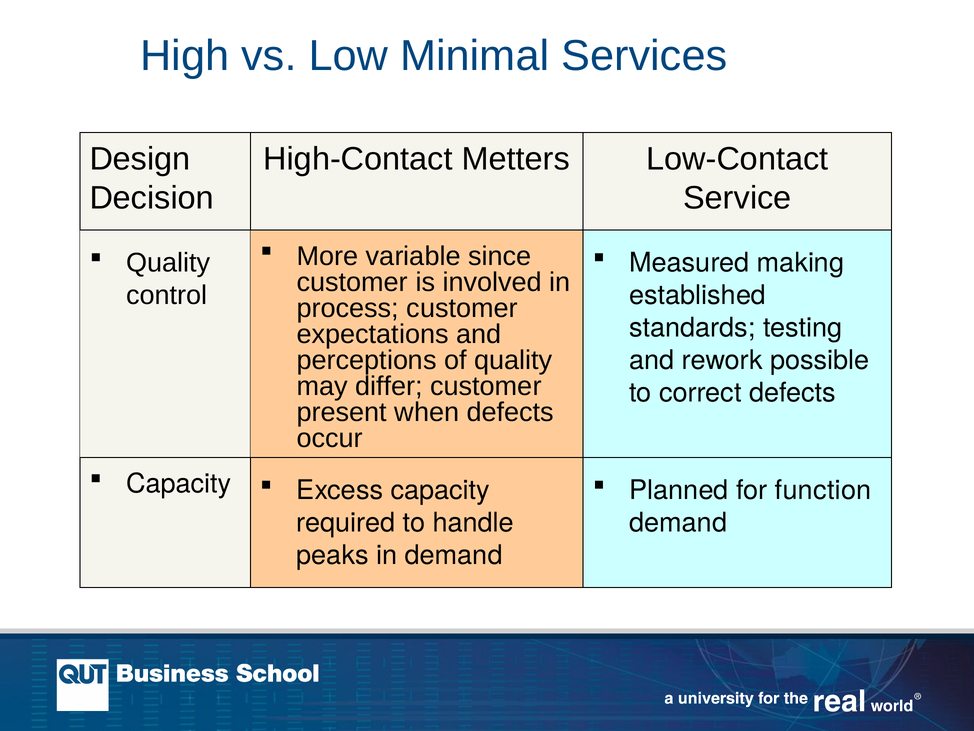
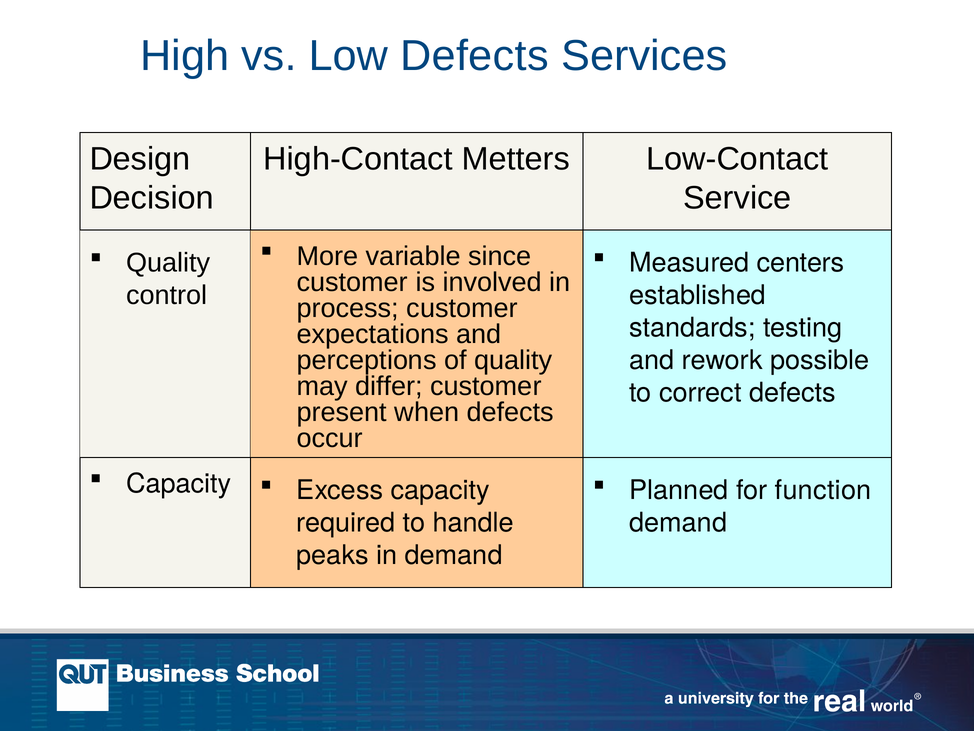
Low Minimal: Minimal -> Defects
making: making -> centers
